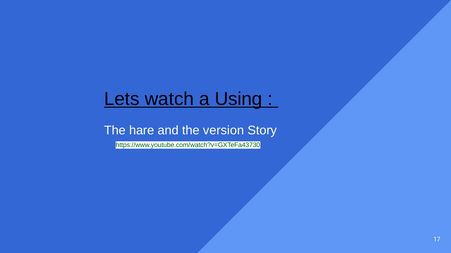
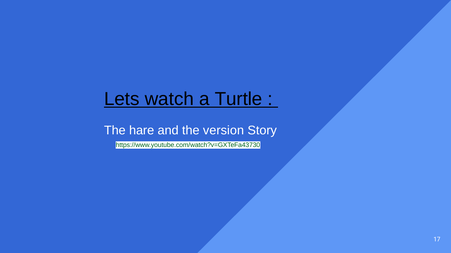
Using: Using -> Turtle
